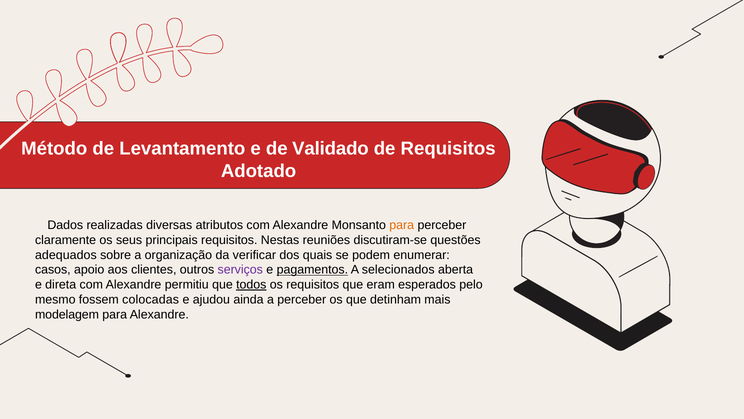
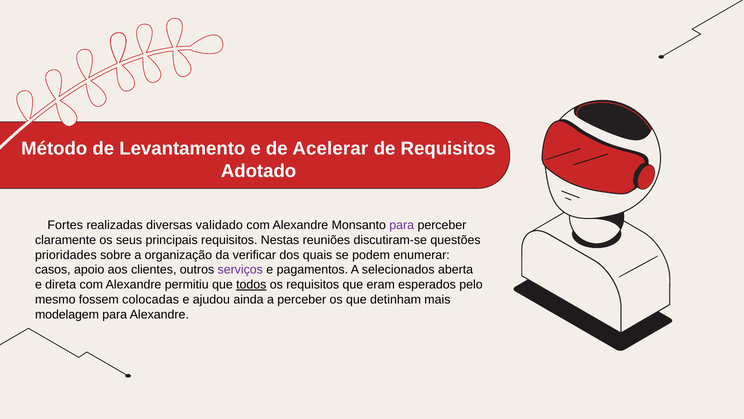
Validado: Validado -> Acelerar
Dados: Dados -> Fortes
atributos: atributos -> validado
para at (402, 225) colour: orange -> purple
adequados: adequados -> prioridades
pagamentos underline: present -> none
